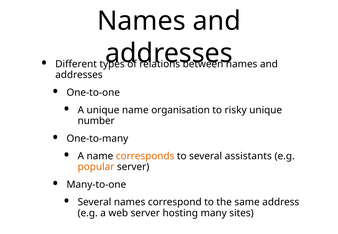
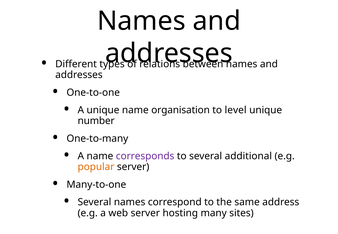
risky: risky -> level
corresponds colour: orange -> purple
assistants: assistants -> additional
